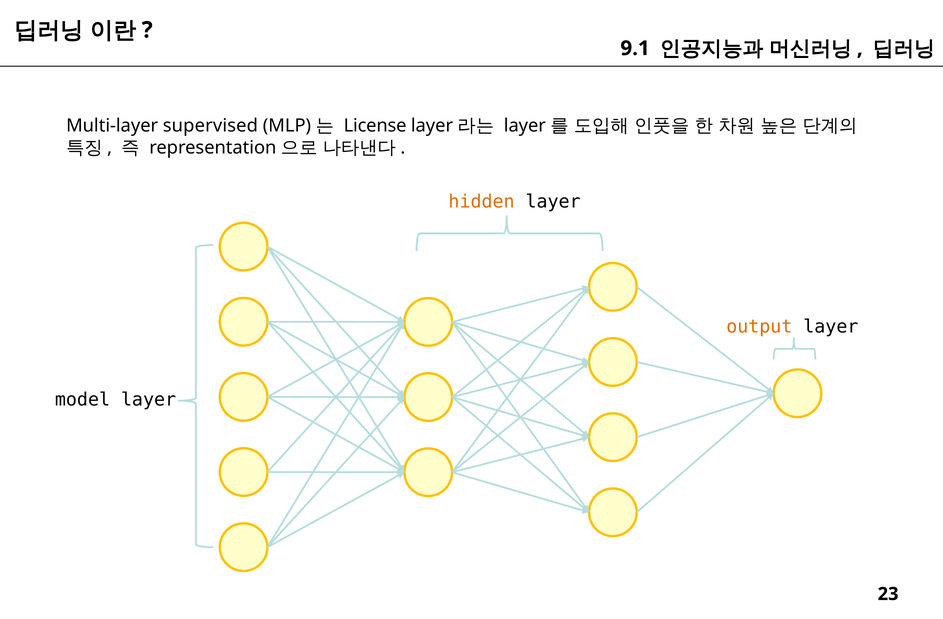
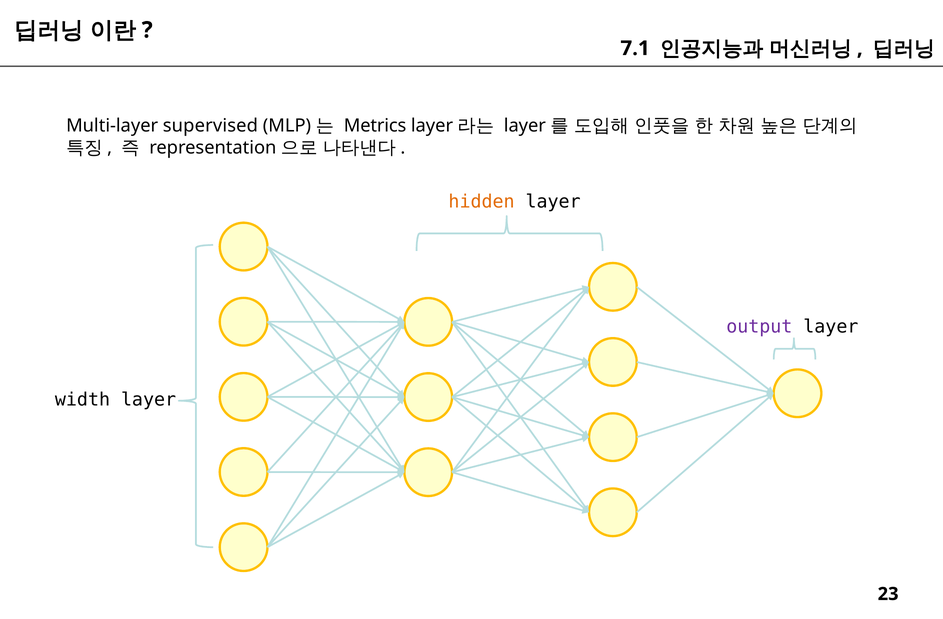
9.1: 9.1 -> 7.1
License: License -> Metrics
output colour: orange -> purple
model: model -> width
